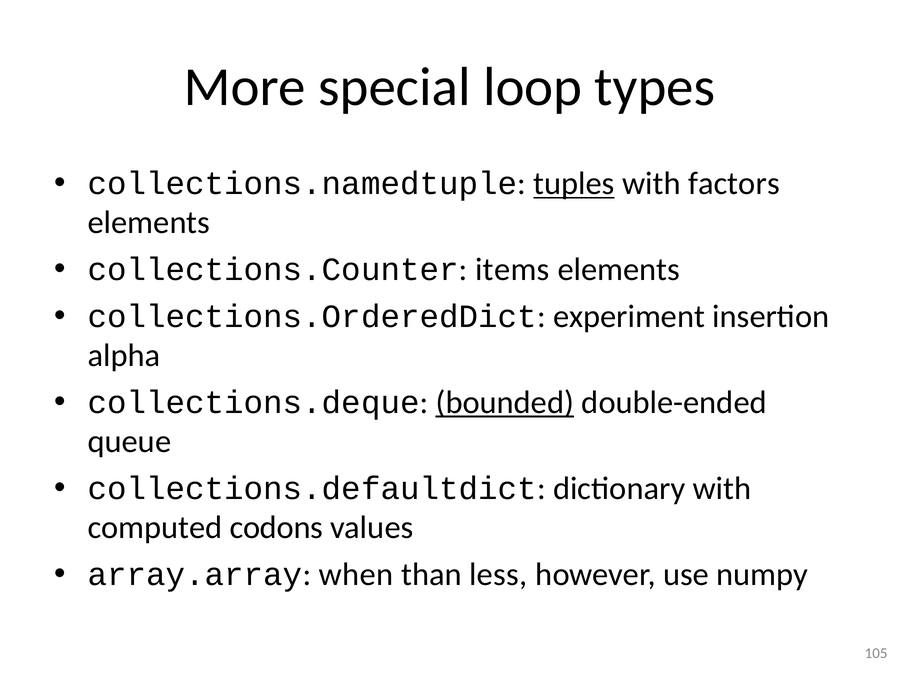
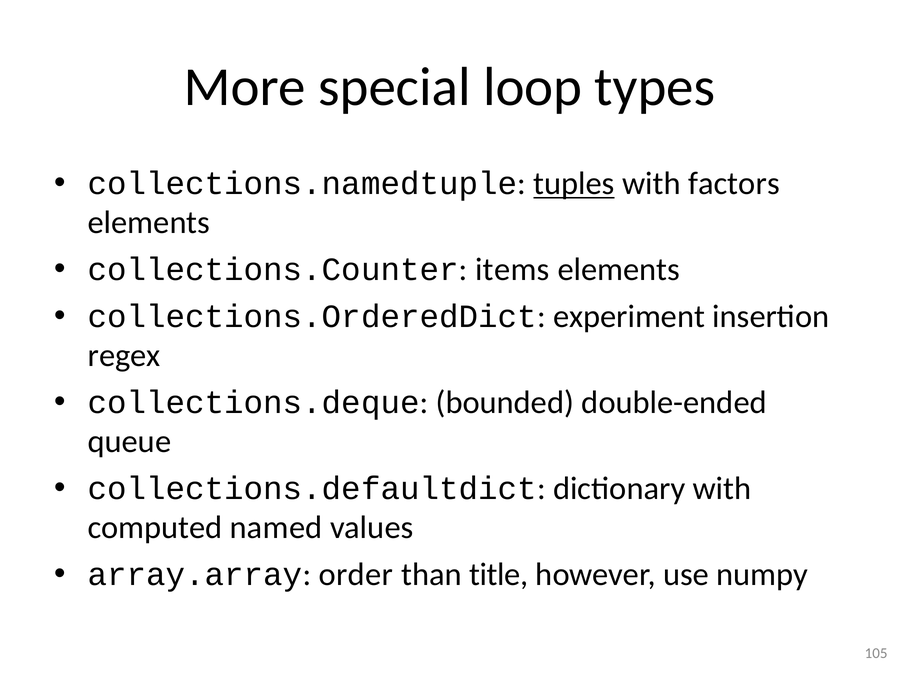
alpha: alpha -> regex
bounded underline: present -> none
codons: codons -> named
when: when -> order
less: less -> title
